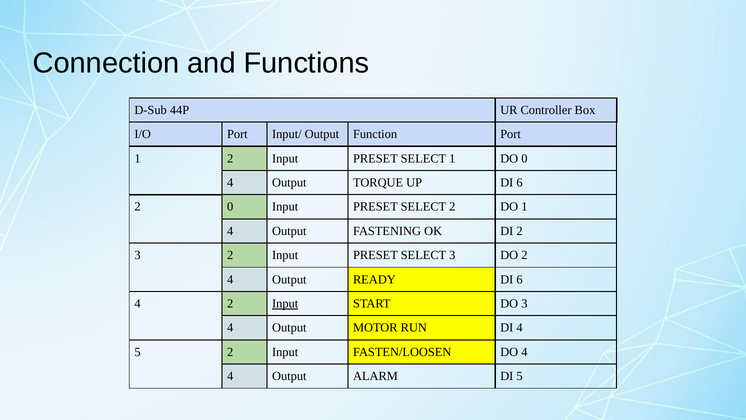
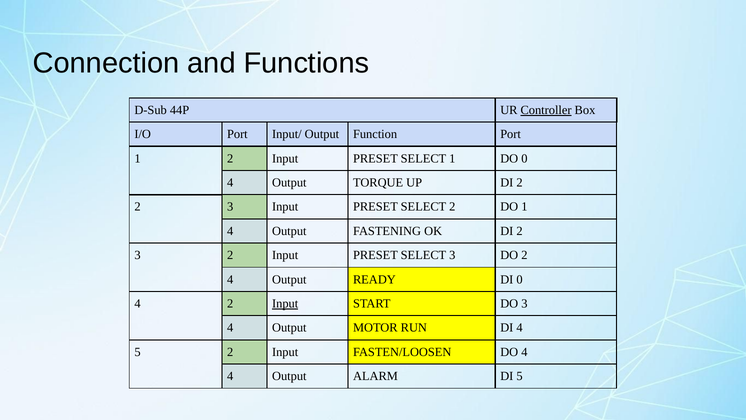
Controller underline: none -> present
UP DI 6: 6 -> 2
0 at (230, 207): 0 -> 3
READY DI 6: 6 -> 0
